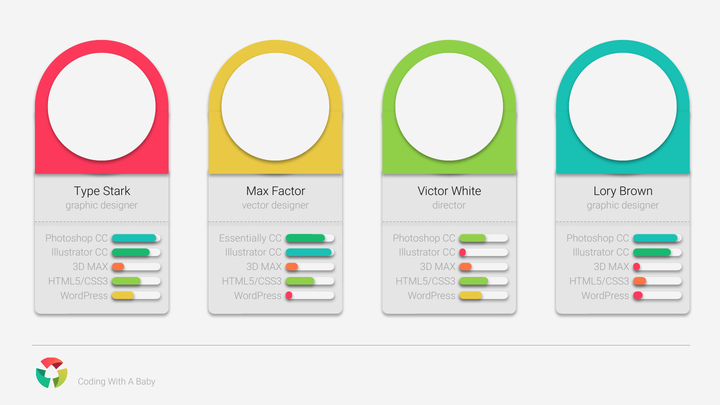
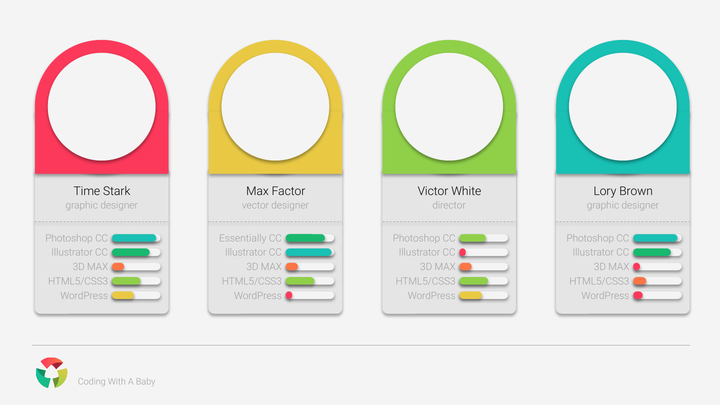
Type: Type -> Time
